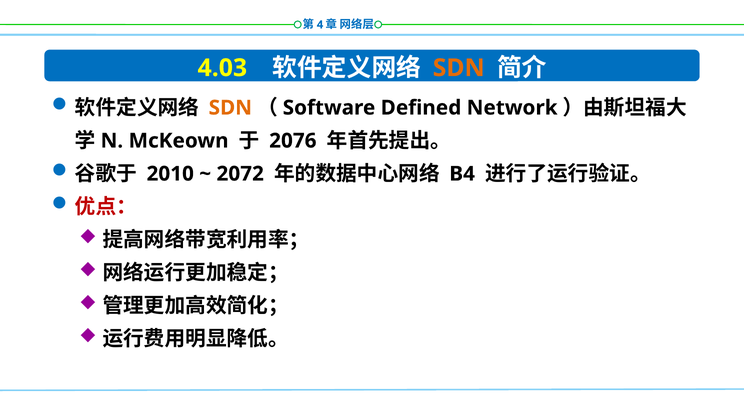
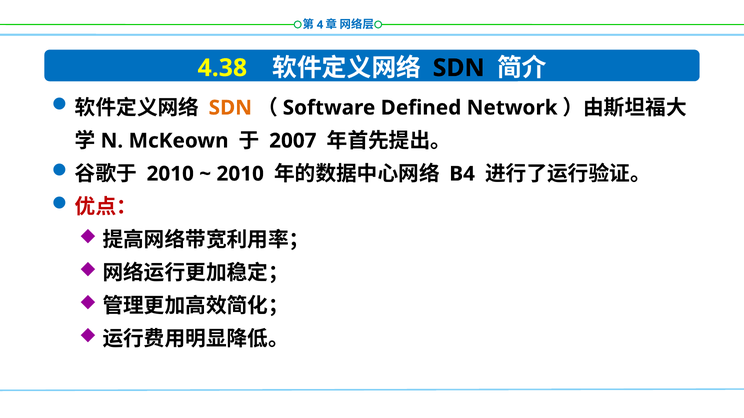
4.03: 4.03 -> 4.38
SDN at (459, 68) colour: orange -> black
2076: 2076 -> 2007
2072 at (240, 174): 2072 -> 2010
